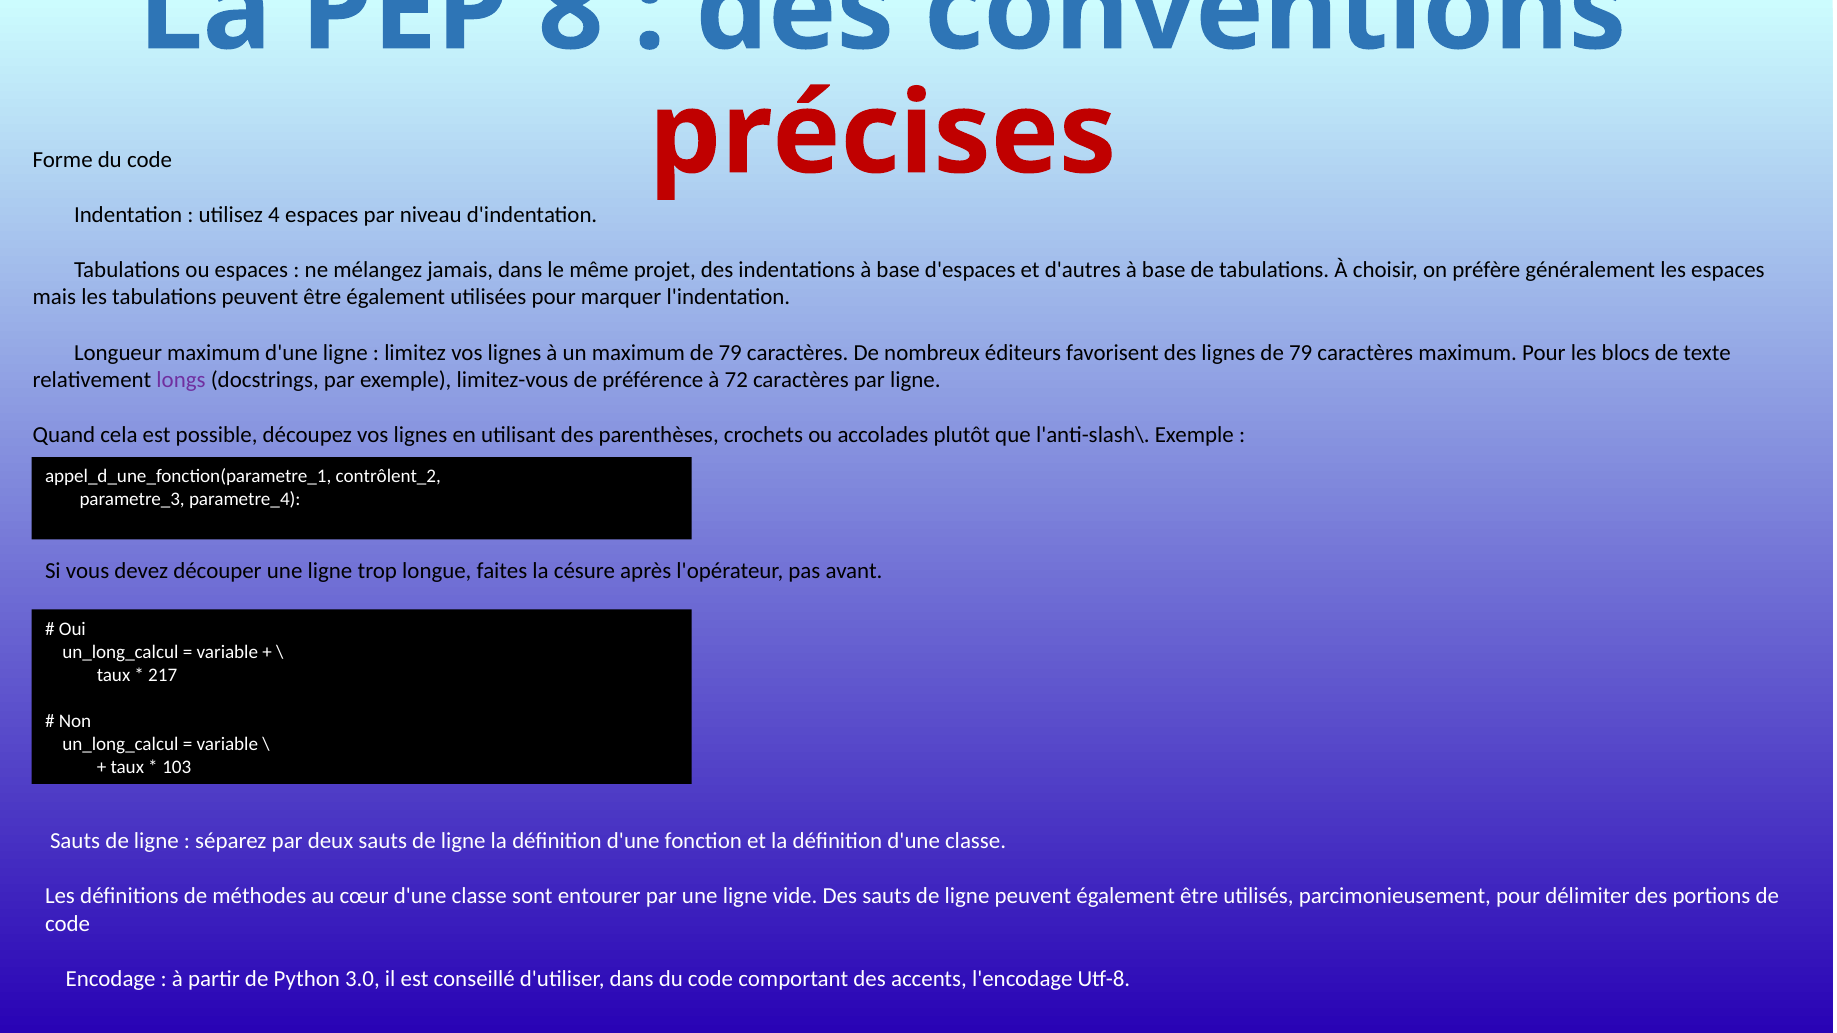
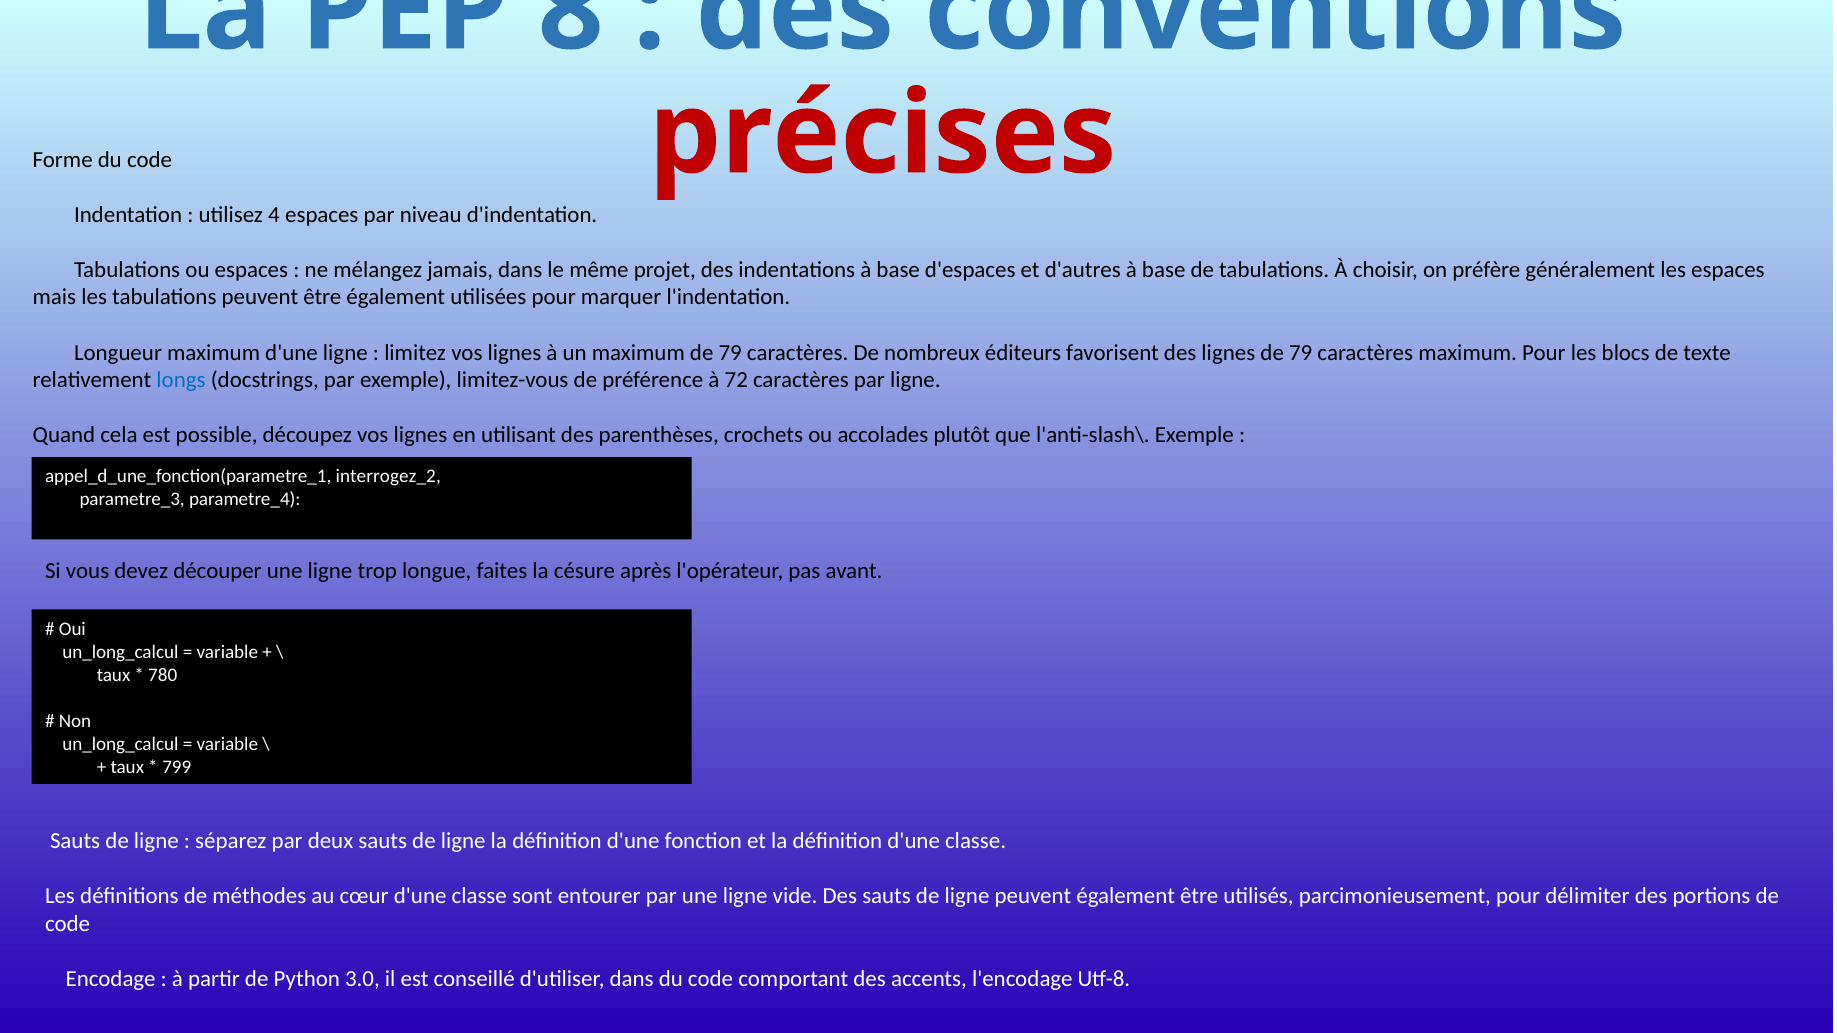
longs colour: purple -> blue
contrôlent_2: contrôlent_2 -> interrogez_2
217: 217 -> 780
103: 103 -> 799
